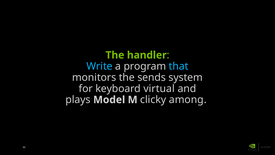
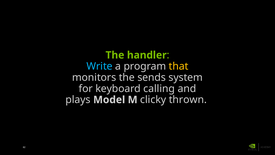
that colour: light blue -> yellow
virtual: virtual -> calling
among: among -> thrown
